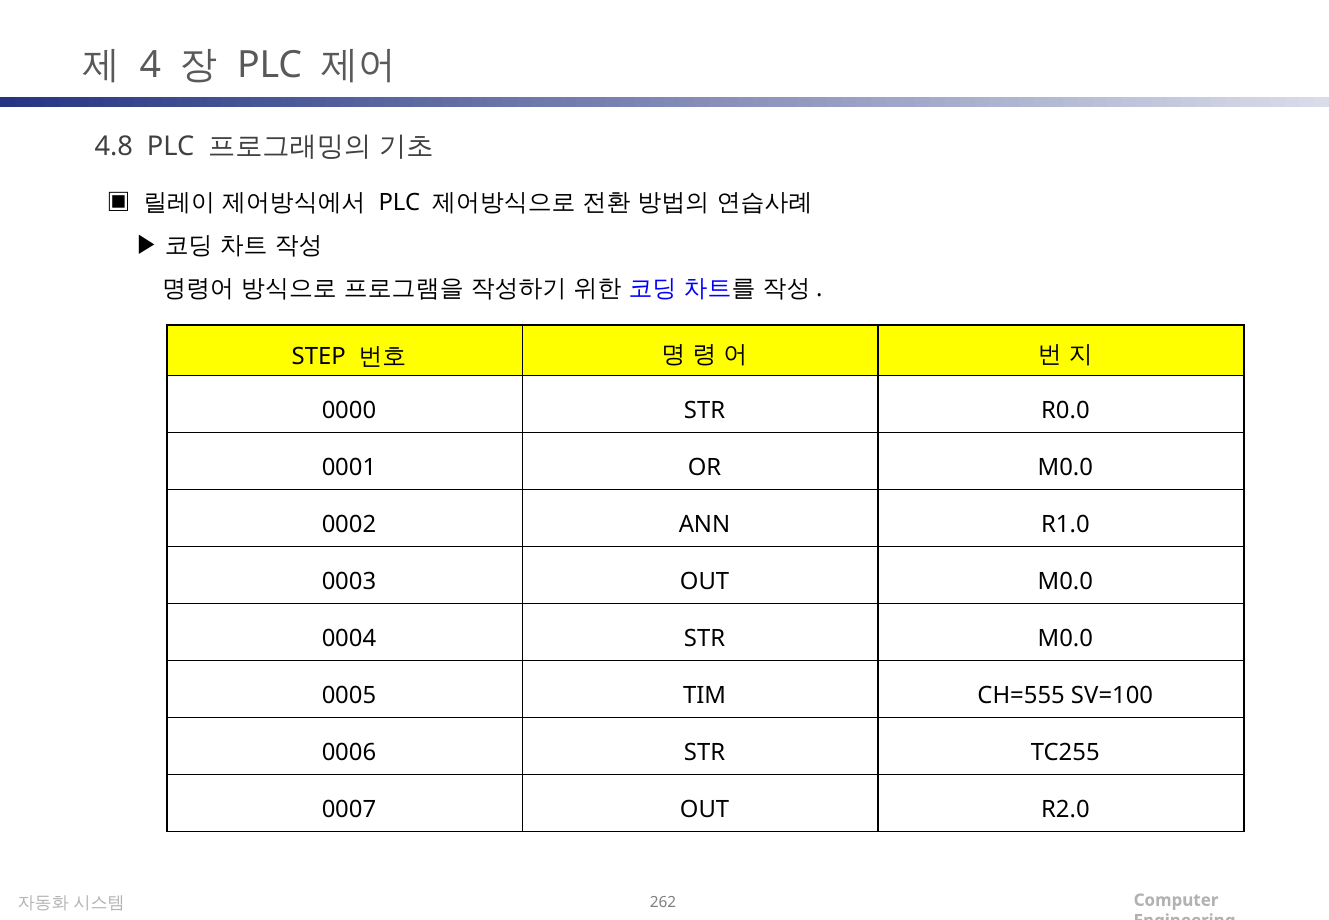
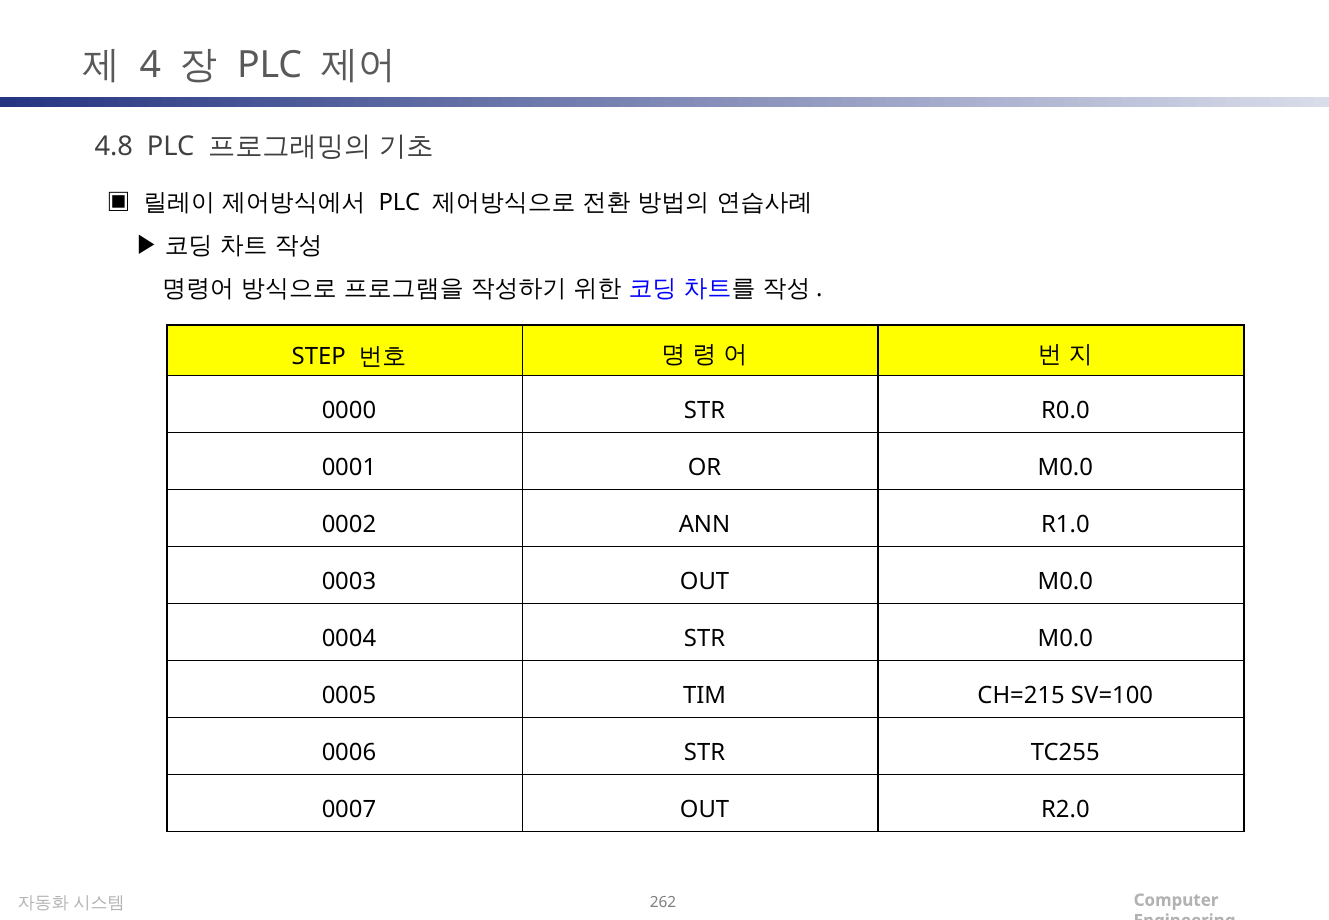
CH=555: CH=555 -> CH=215
